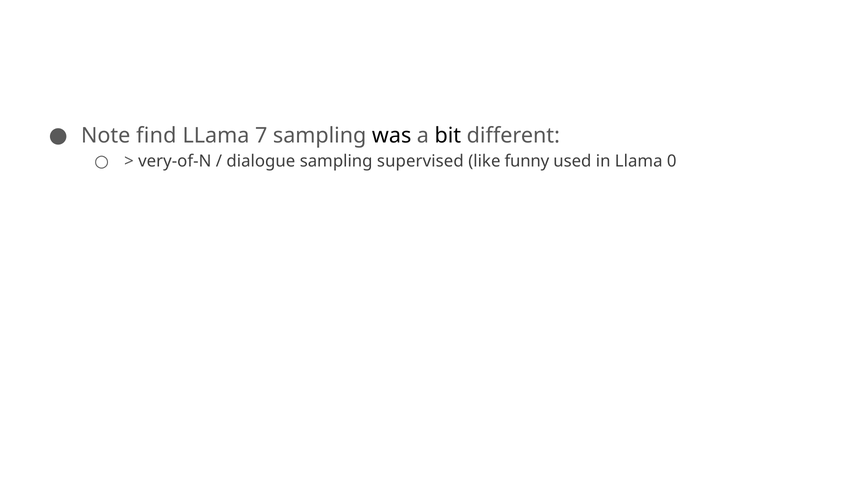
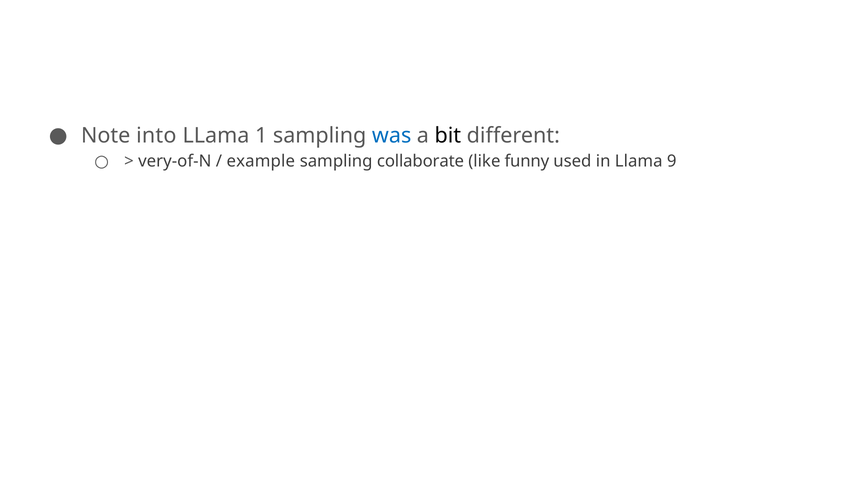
find: find -> into
7: 7 -> 1
was colour: black -> blue
dialogue: dialogue -> example
supervised: supervised -> collaborate
0: 0 -> 9
